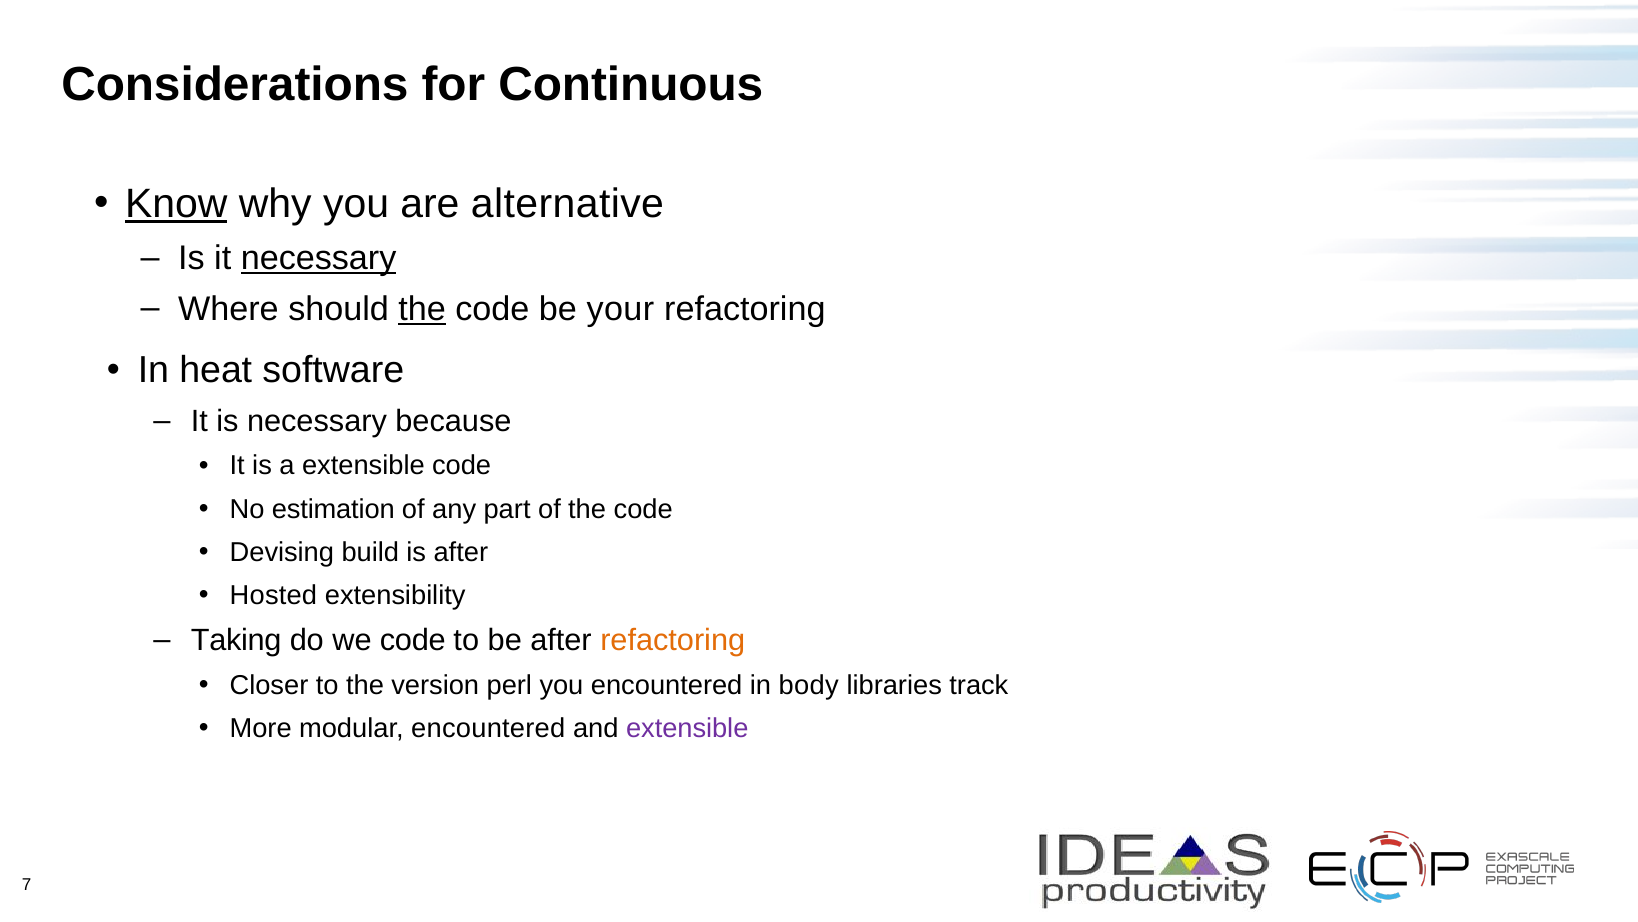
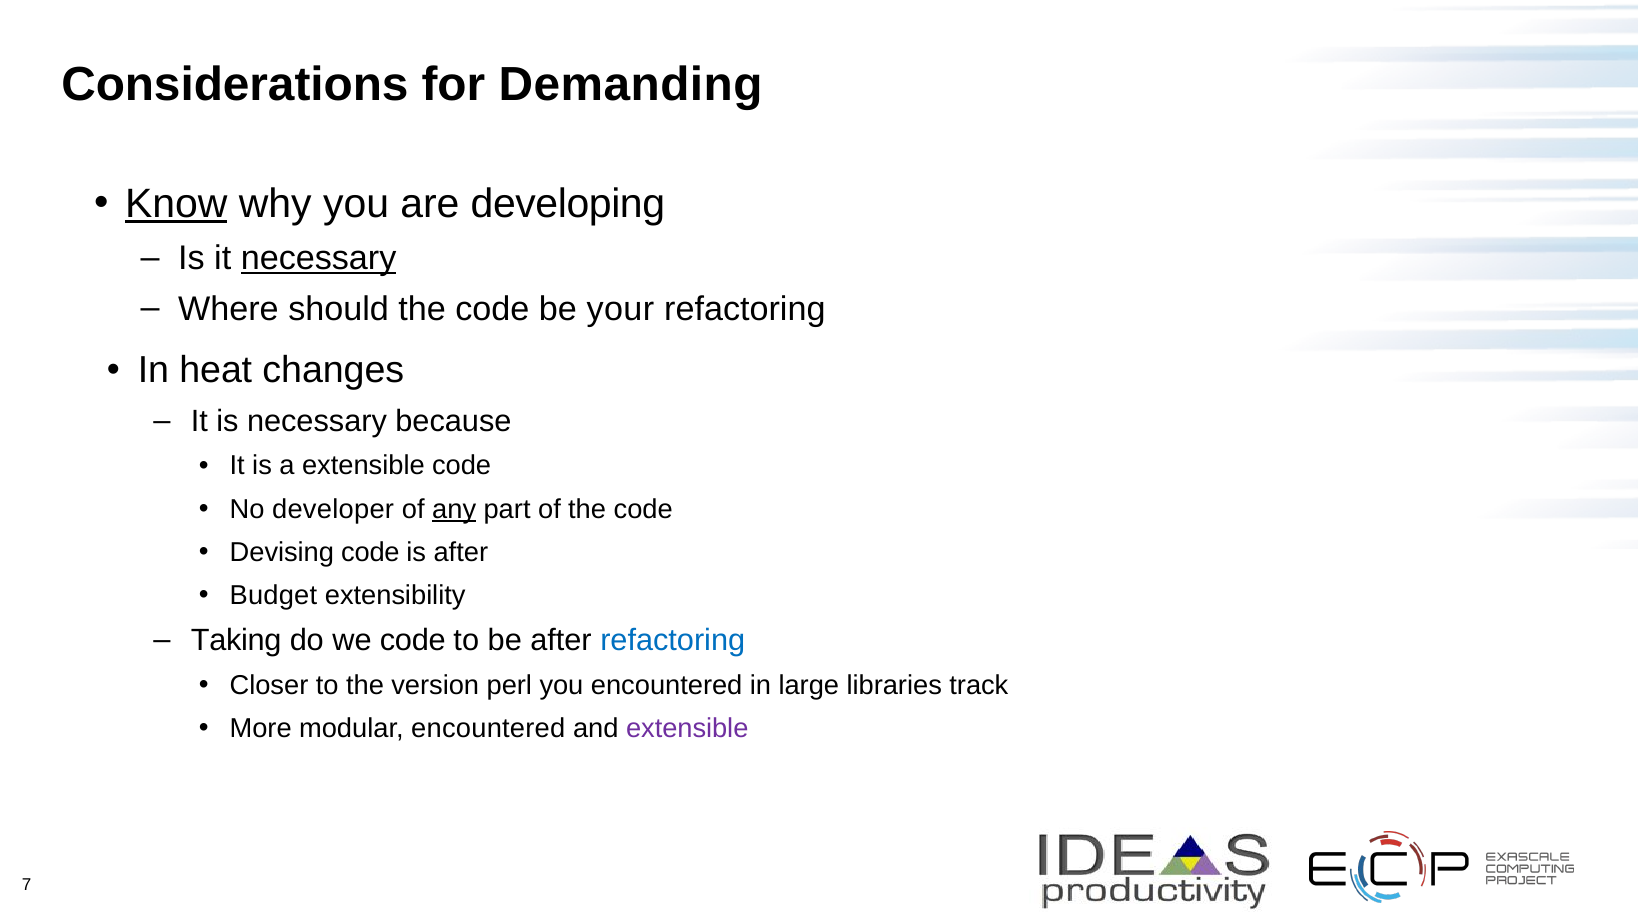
Continuous: Continuous -> Demanding
alternative: alternative -> developing
the at (422, 309) underline: present -> none
software: software -> changes
estimation: estimation -> developer
any underline: none -> present
Devising build: build -> code
Hosted: Hosted -> Budget
refactoring at (673, 640) colour: orange -> blue
body: body -> large
